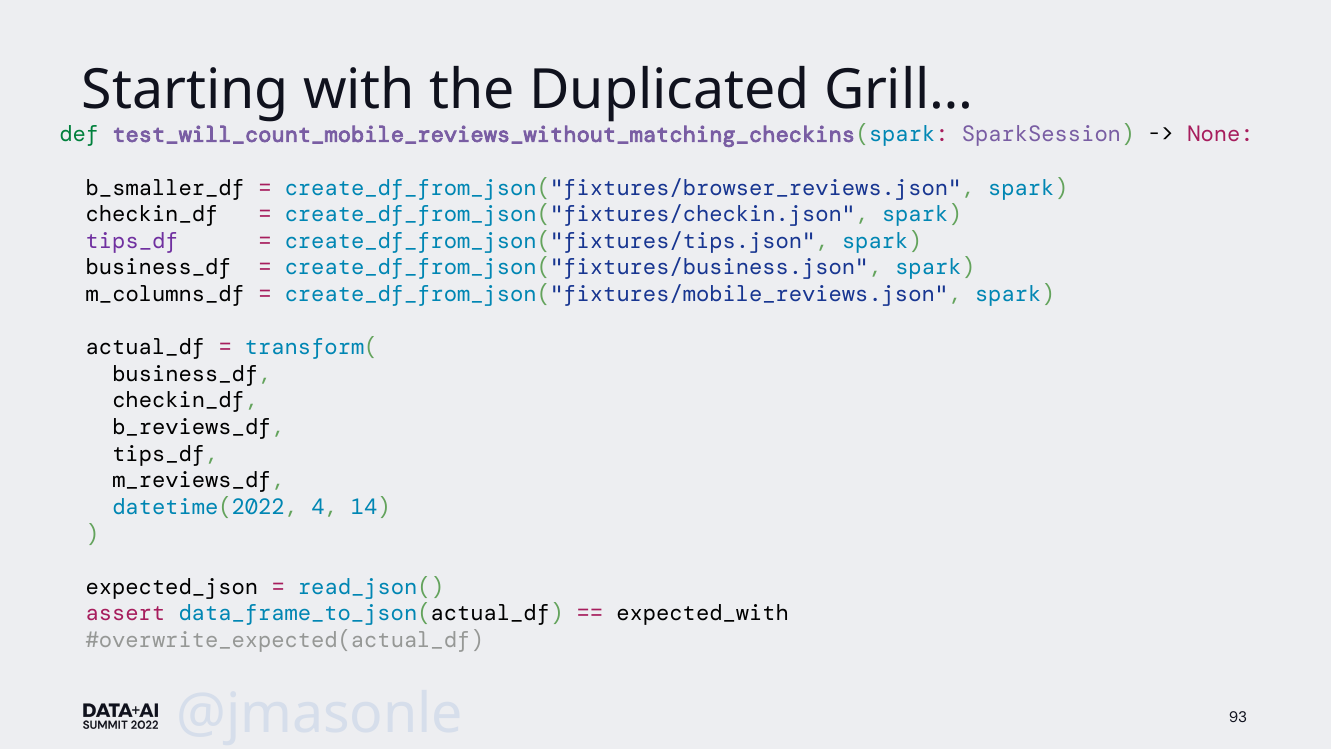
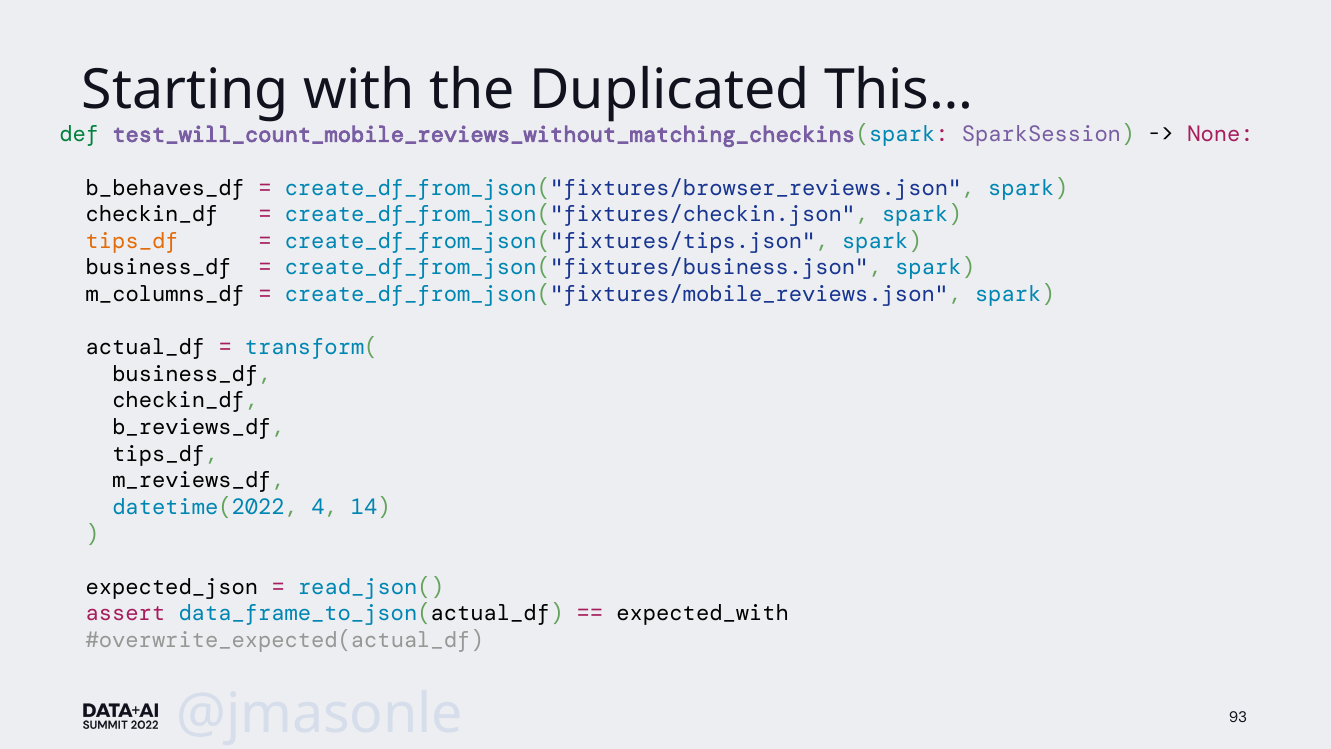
Grill…: Grill… -> This…
b_smaller_df: b_smaller_df -> b_behaves_df
tips_df at (132, 241) colour: purple -> orange
